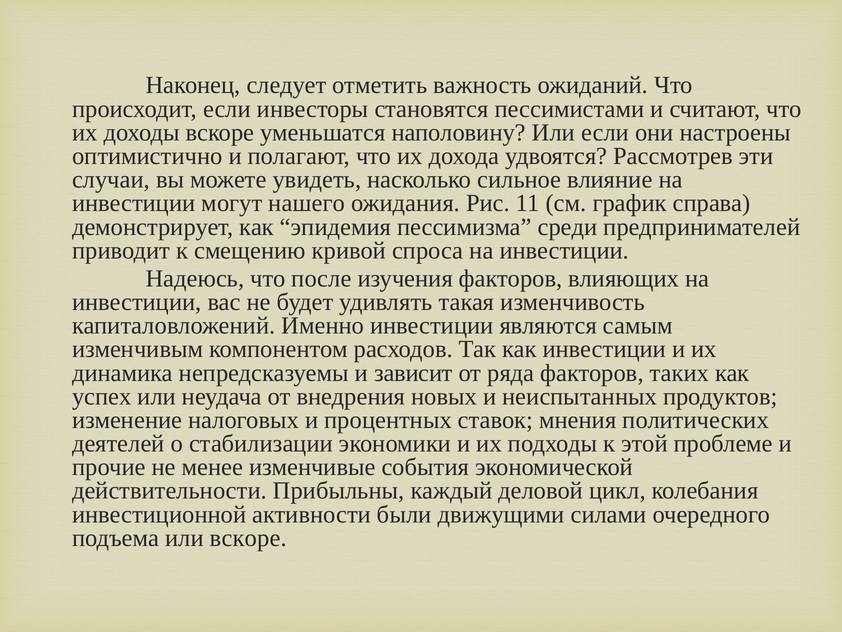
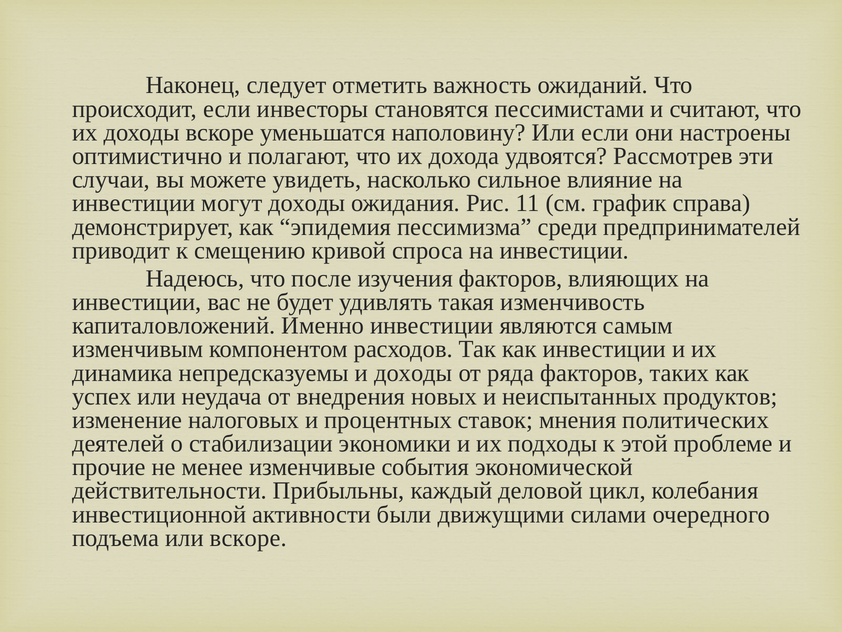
могут нашего: нашего -> доходы
и зависит: зависит -> доходы
